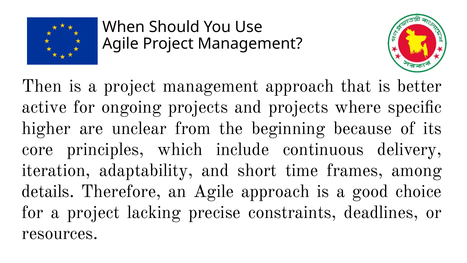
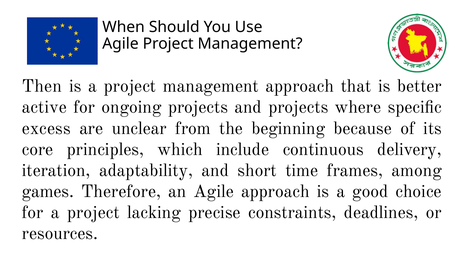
higher: higher -> excess
details: details -> games
